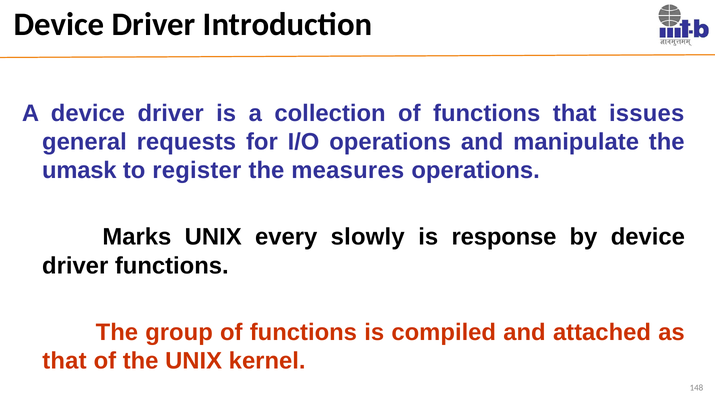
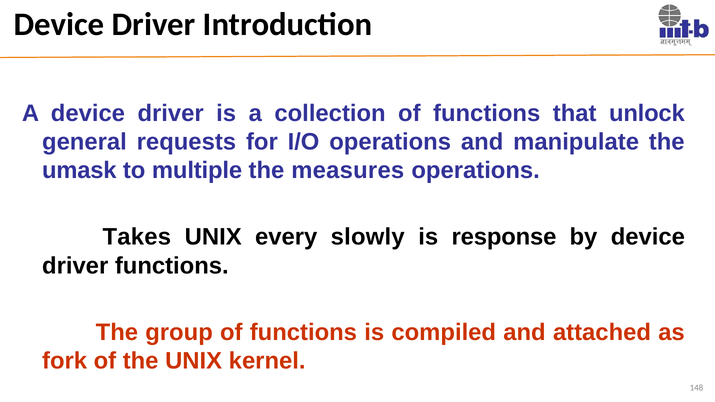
issues: issues -> unlock
register: register -> multiple
Marks: Marks -> Takes
that at (64, 361): that -> fork
